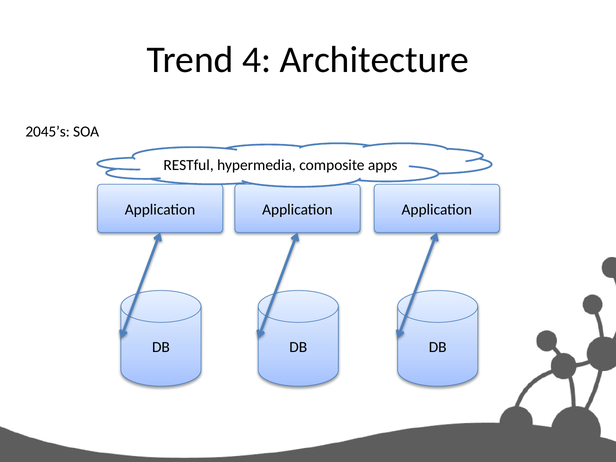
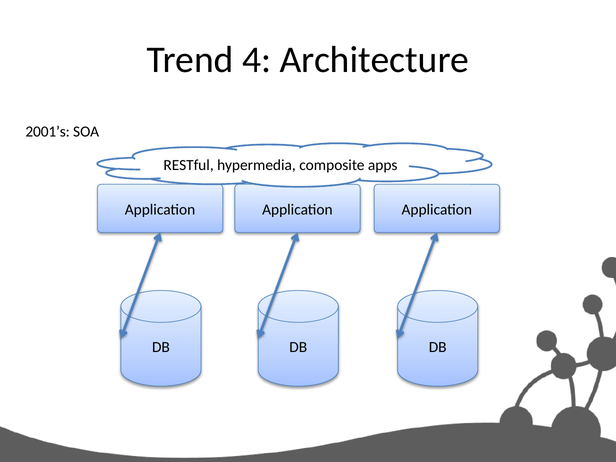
2045’s: 2045’s -> 2001’s
